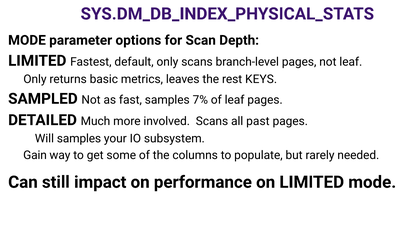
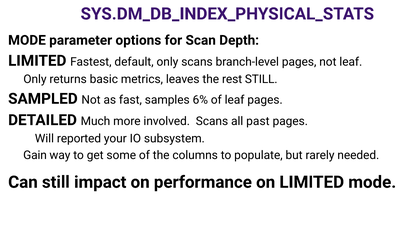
rest KEYS: KEYS -> STILL
7%: 7% -> 6%
Will samples: samples -> reported
